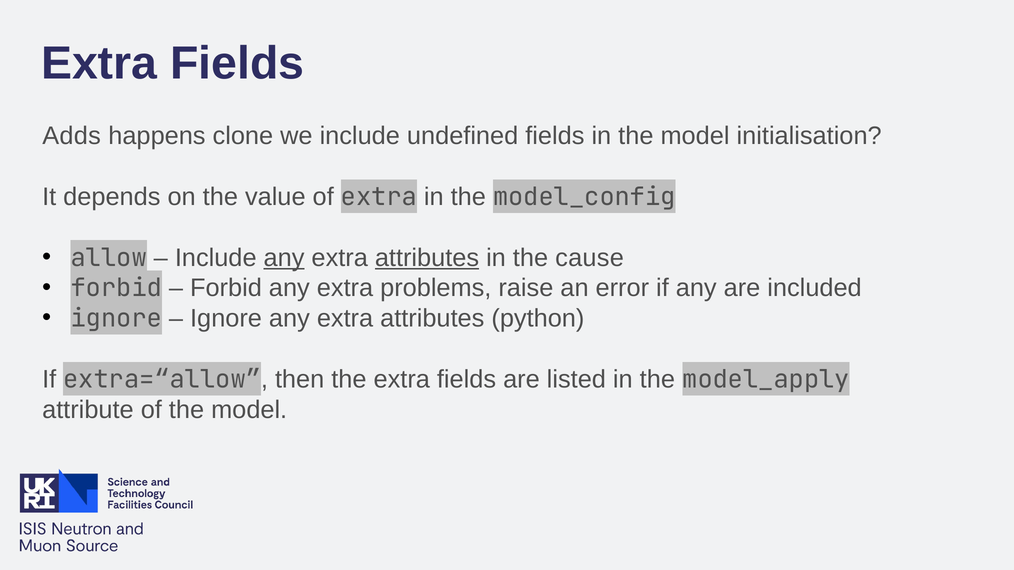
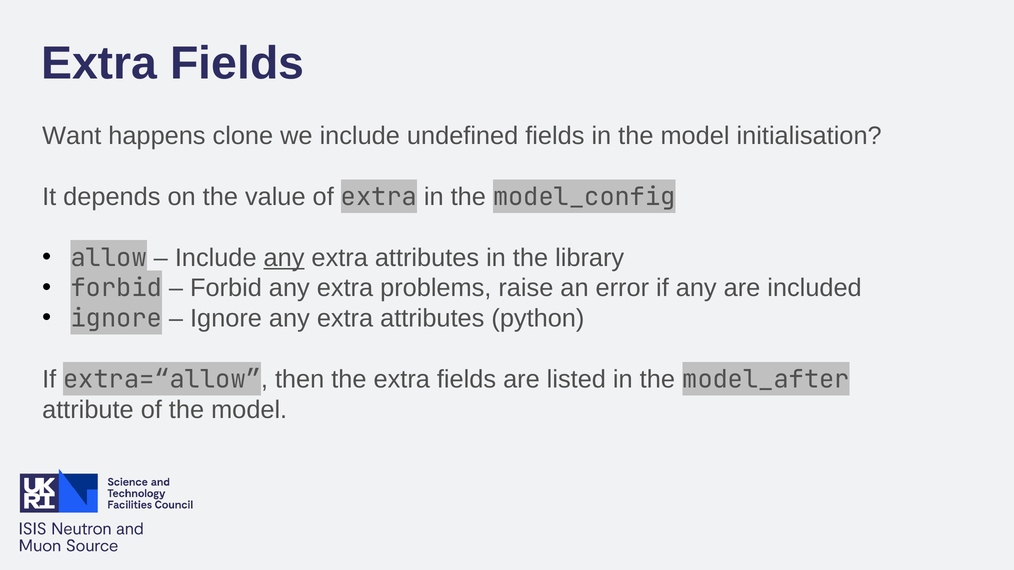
Adds: Adds -> Want
attributes at (427, 258) underline: present -> none
cause: cause -> library
model_apply: model_apply -> model_after
